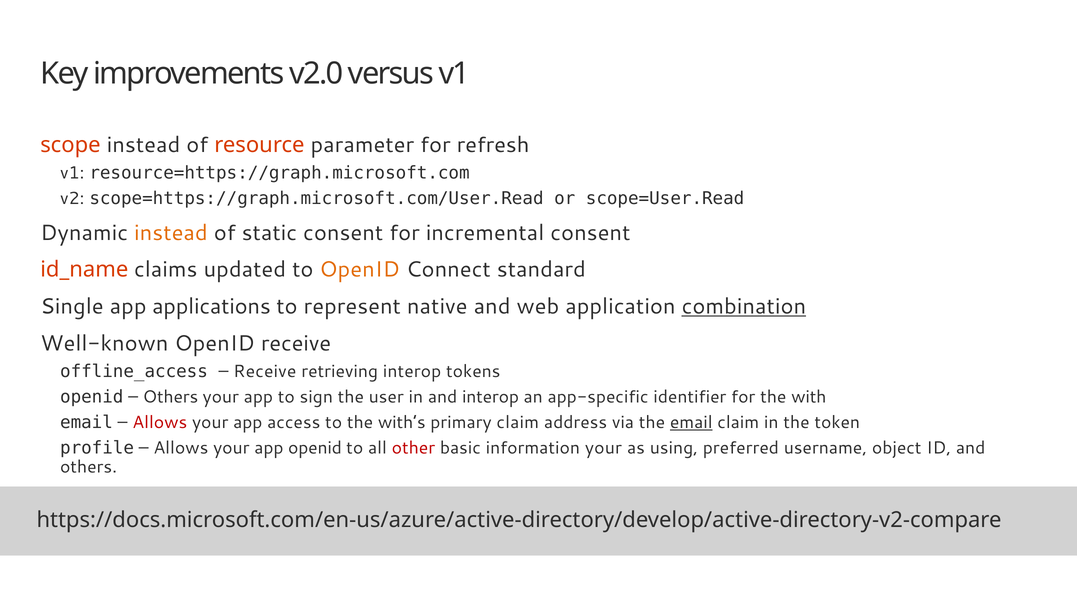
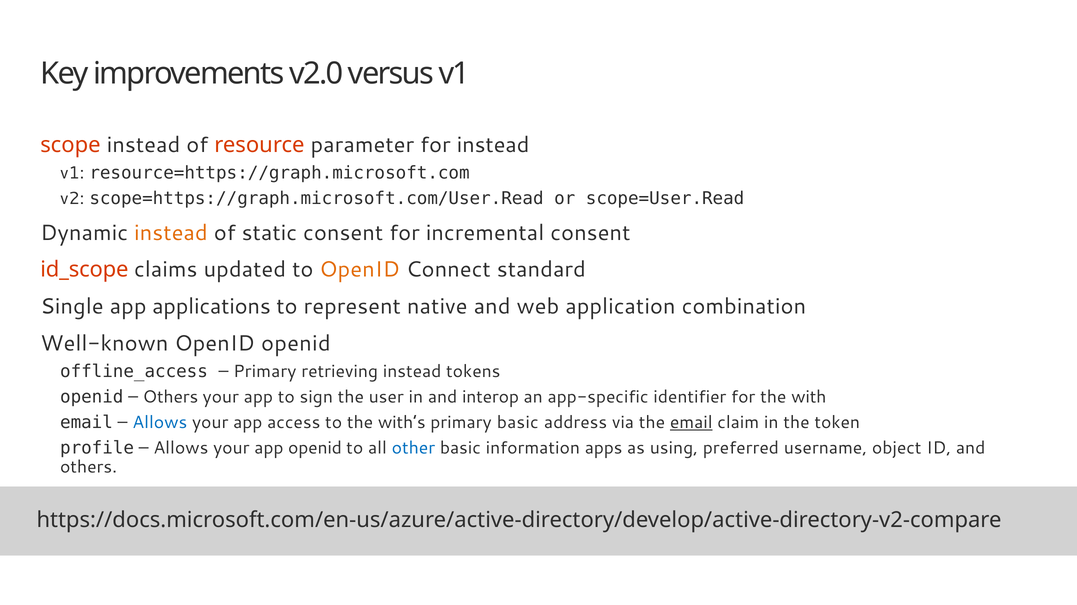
for refresh: refresh -> instead
id_name: id_name -> id_scope
combination underline: present -> none
OpenID receive: receive -> openid
Receive at (265, 372): Receive -> Primary
retrieving interop: interop -> instead
Allows at (160, 423) colour: red -> blue
primary claim: claim -> basic
other colour: red -> blue
information your: your -> apps
